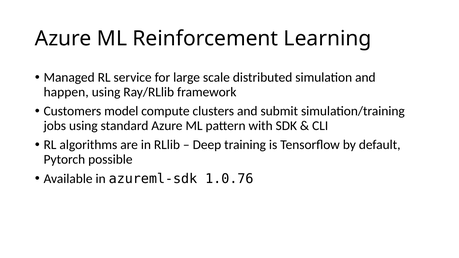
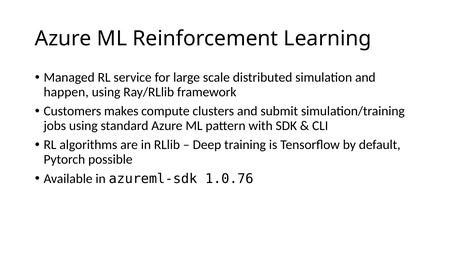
model: model -> makes
